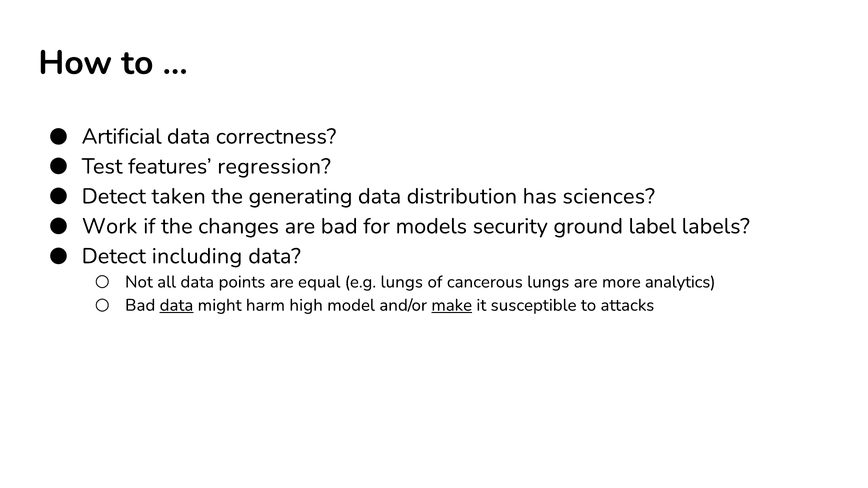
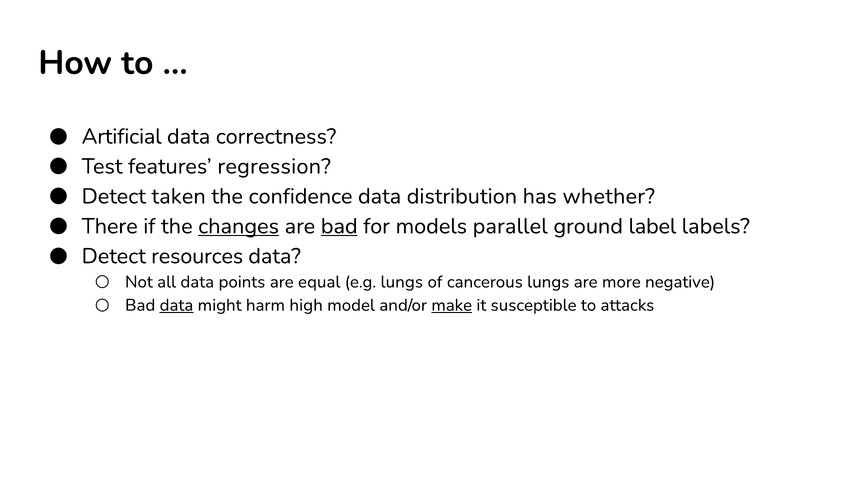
generating: generating -> confidence
sciences: sciences -> whether
Work: Work -> There
changes underline: none -> present
bad at (339, 226) underline: none -> present
security: security -> parallel
including: including -> resources
analytics: analytics -> negative
